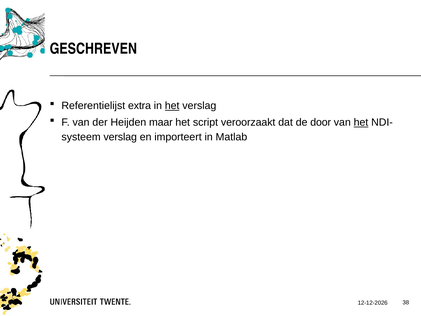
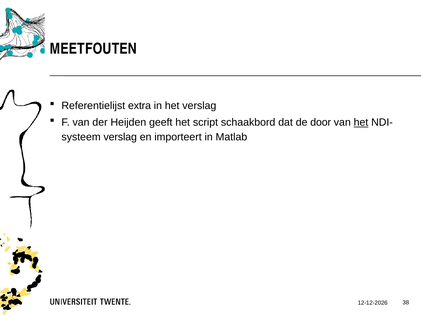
GESCHREVEN: GESCHREVEN -> MEETFOUTEN
het at (172, 106) underline: present -> none
maar: maar -> geeft
veroorzaakt: veroorzaakt -> schaakbord
